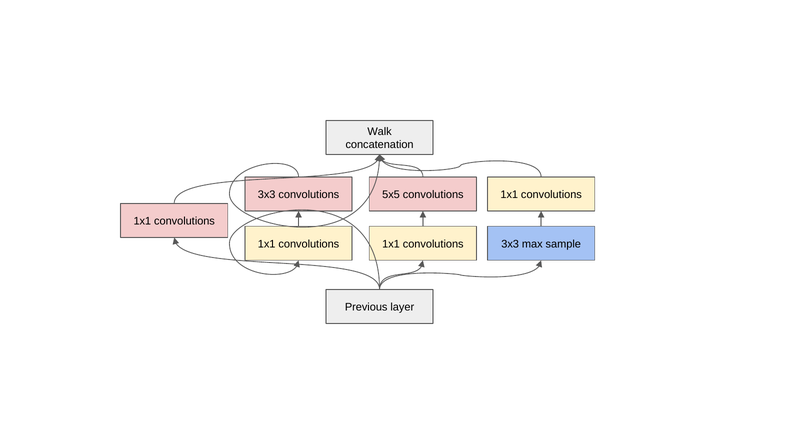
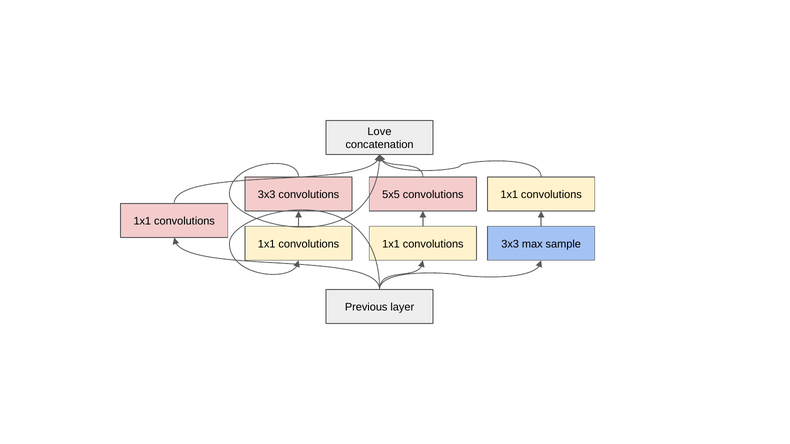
Walk: Walk -> Love
